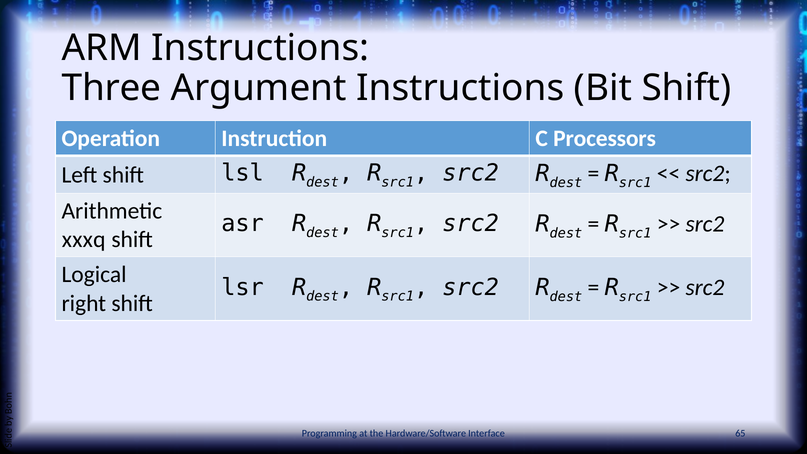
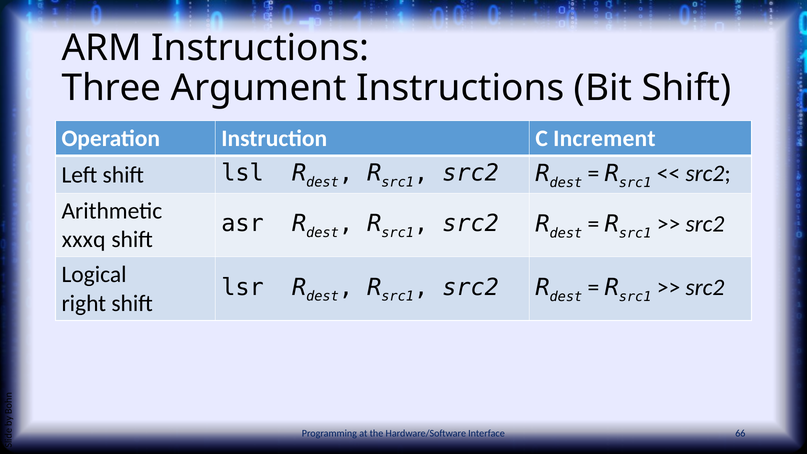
Processors: Processors -> Increment
65: 65 -> 66
